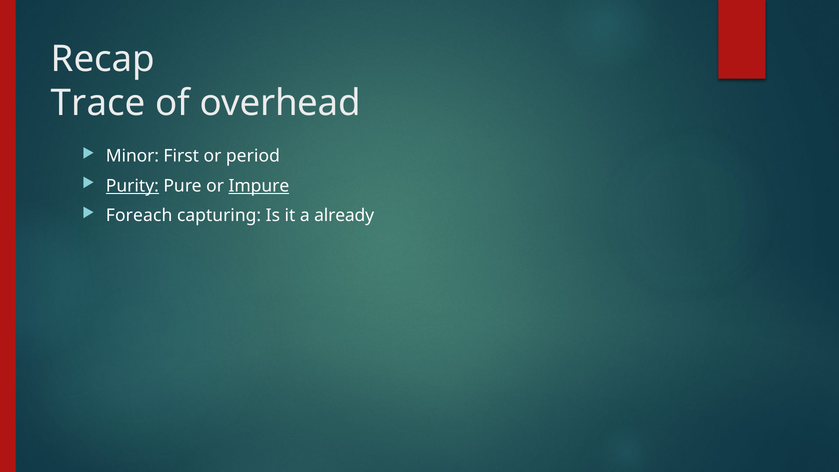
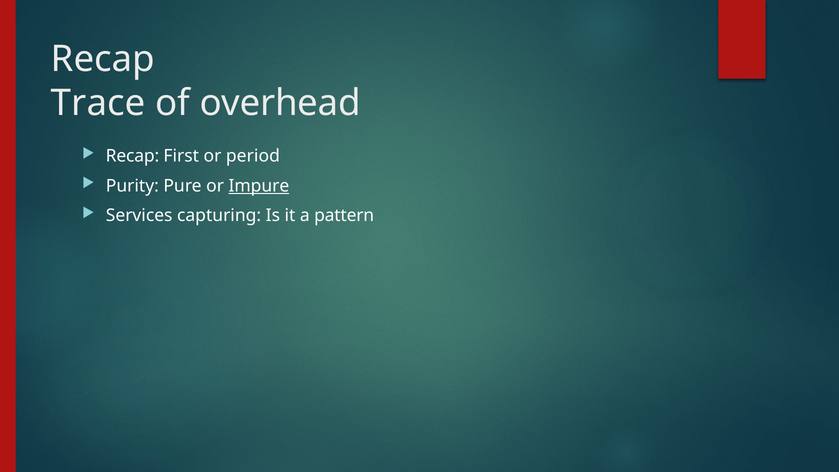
Minor at (132, 156): Minor -> Recap
Purity underline: present -> none
Foreach: Foreach -> Services
already: already -> pattern
